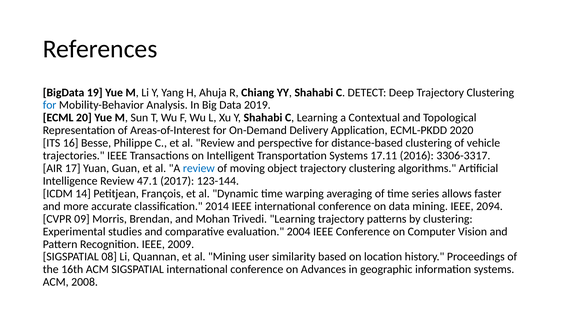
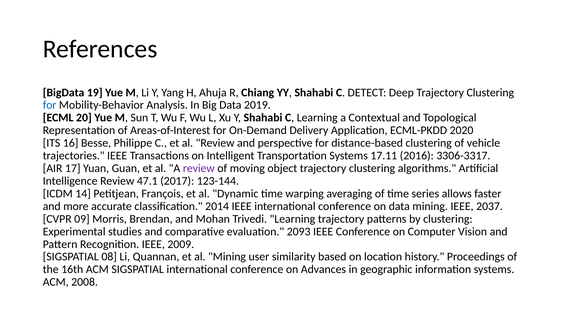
review at (199, 168) colour: blue -> purple
2094: 2094 -> 2037
2004: 2004 -> 2093
